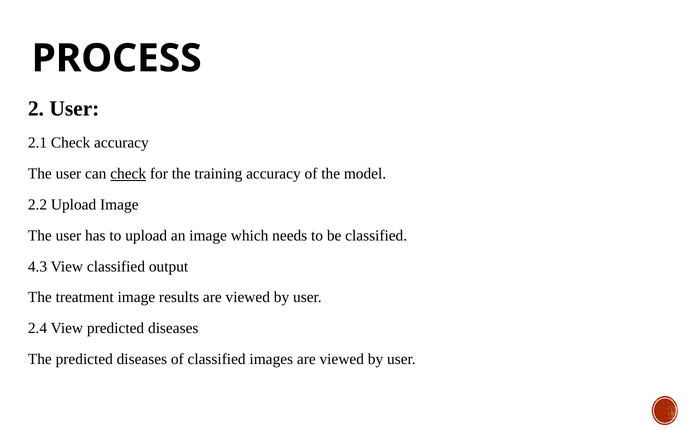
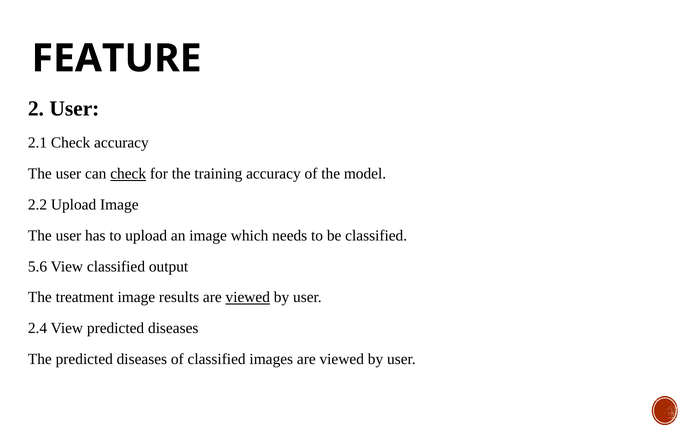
PROCESS: PROCESS -> FEATURE
4.3: 4.3 -> 5.6
viewed at (248, 297) underline: none -> present
